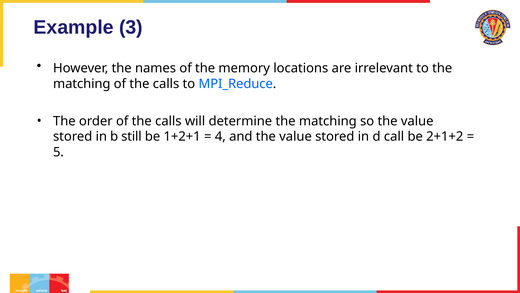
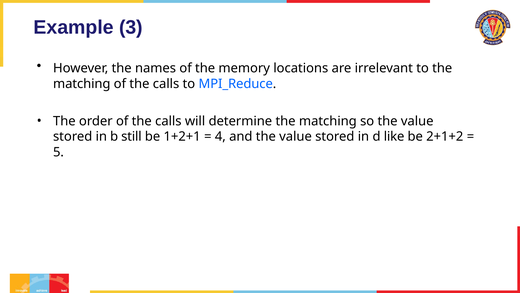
call: call -> like
